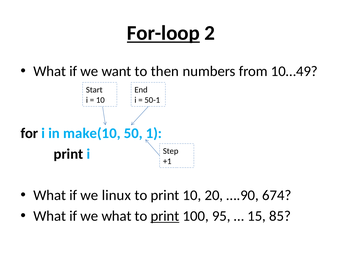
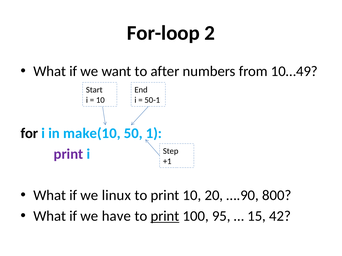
For-loop underline: present -> none
then: then -> after
print at (68, 154) colour: black -> purple
674: 674 -> 800
we what: what -> have
85: 85 -> 42
